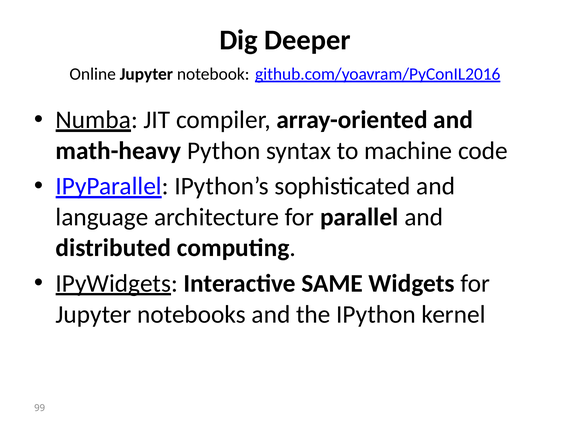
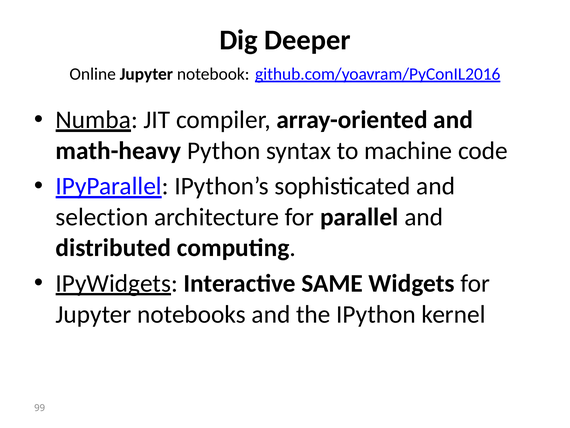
language: language -> selection
